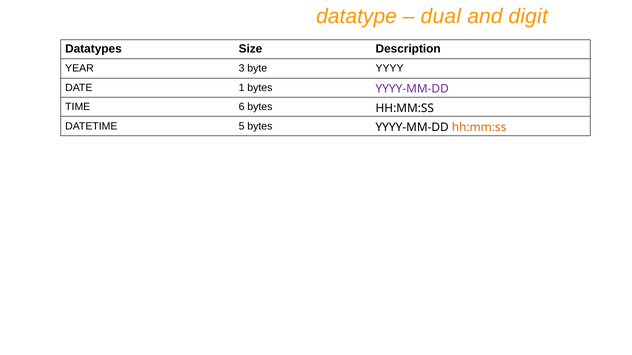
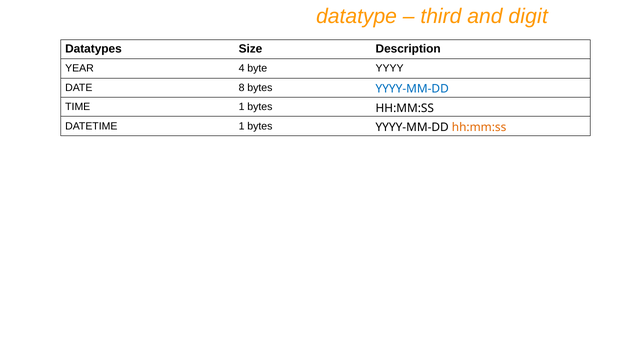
dual: dual -> third
3: 3 -> 4
1: 1 -> 8
YYYY-MM-DD at (412, 89) colour: purple -> blue
TIME 6: 6 -> 1
DATETIME 5: 5 -> 1
